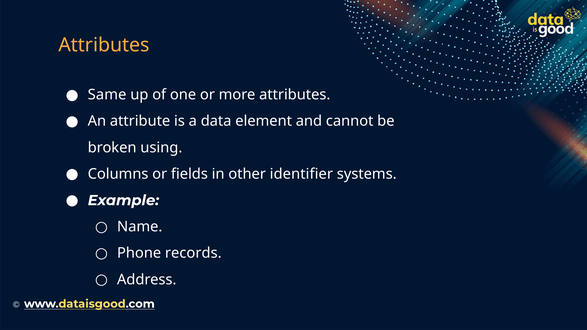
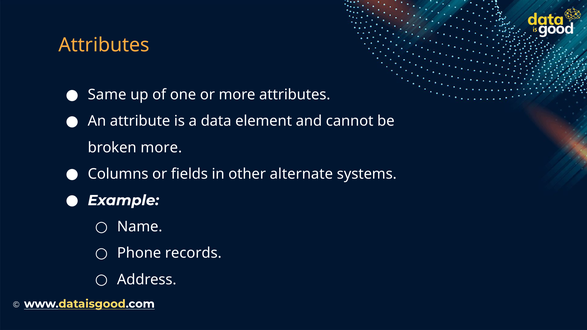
broken using: using -> more
identifier: identifier -> alternate
